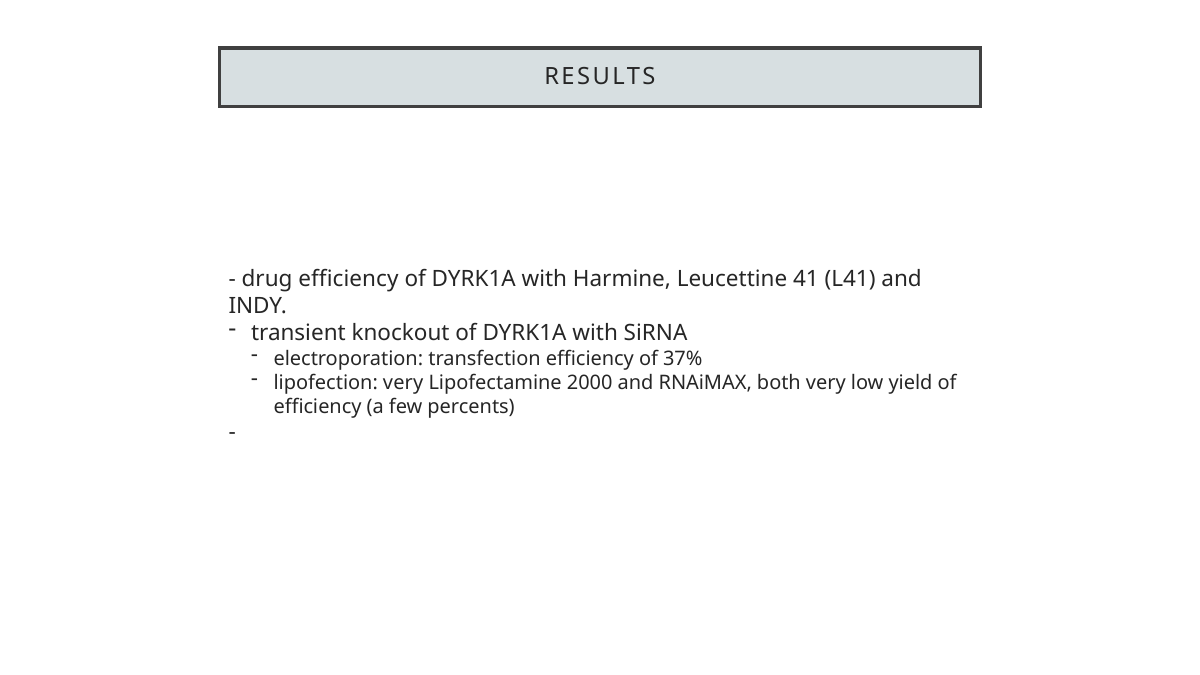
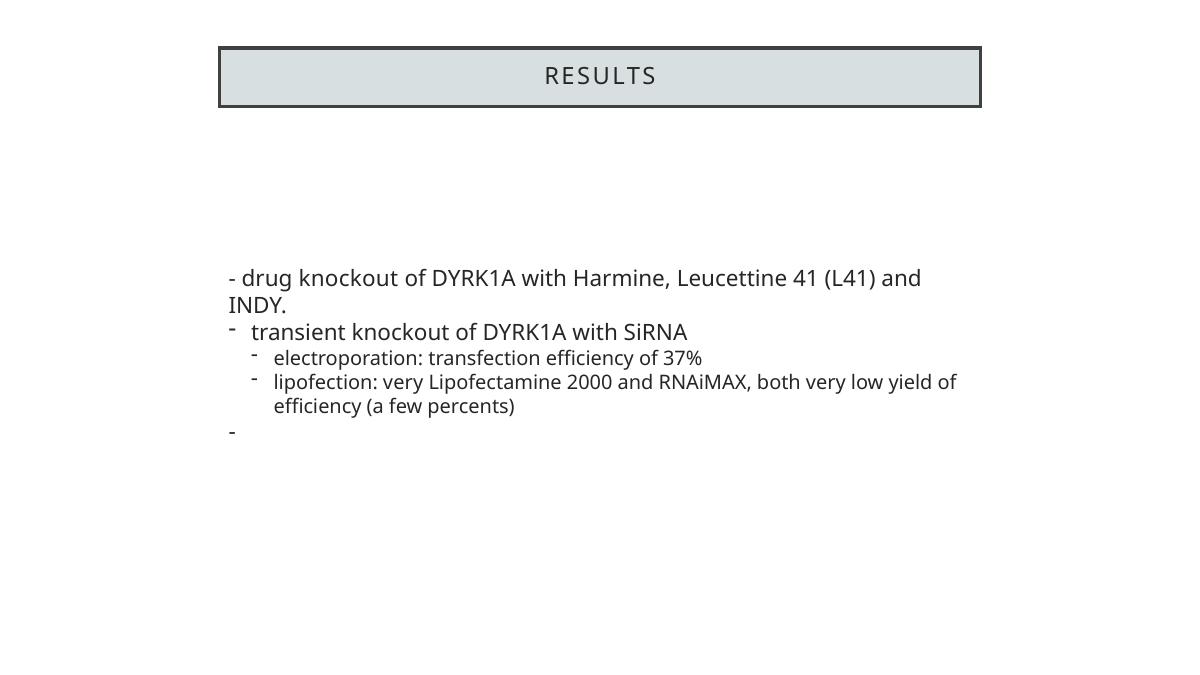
drug efficiency: efficiency -> knockout
